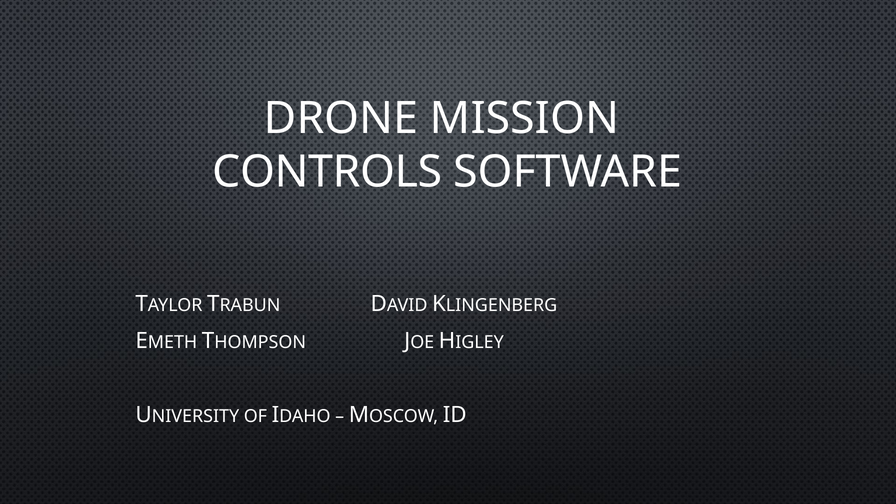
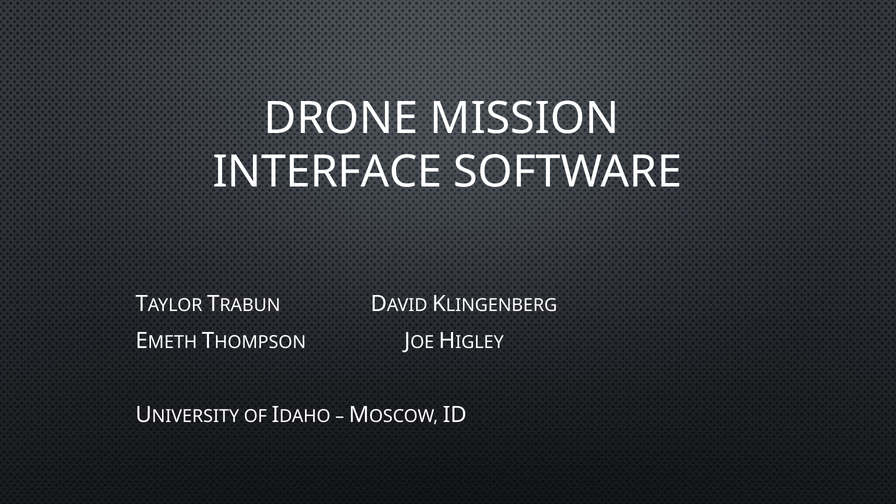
CONTROLS: CONTROLS -> INTERFACE
